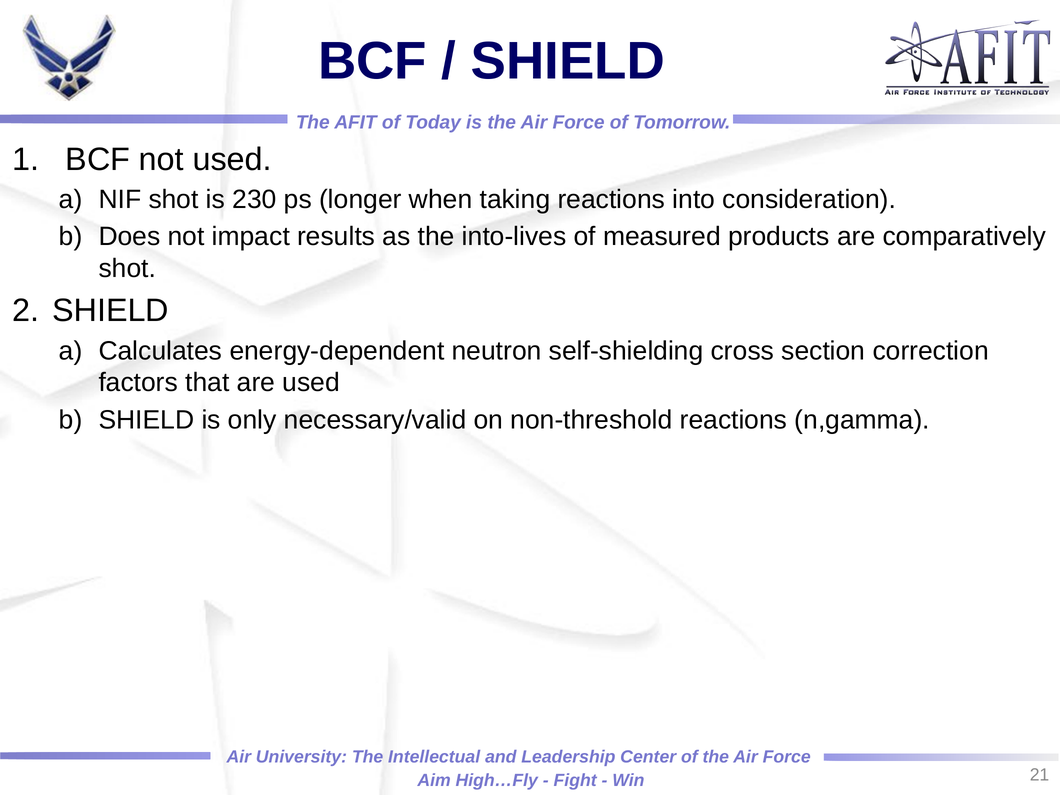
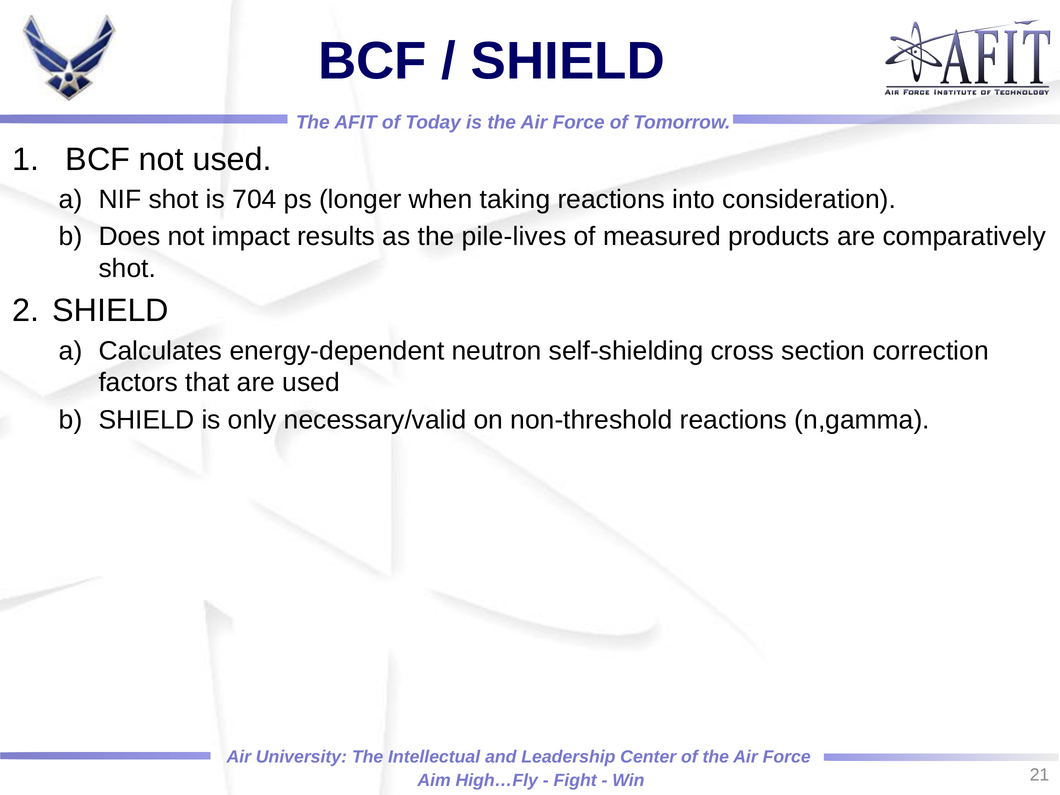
230: 230 -> 704
into-lives: into-lives -> pile-lives
